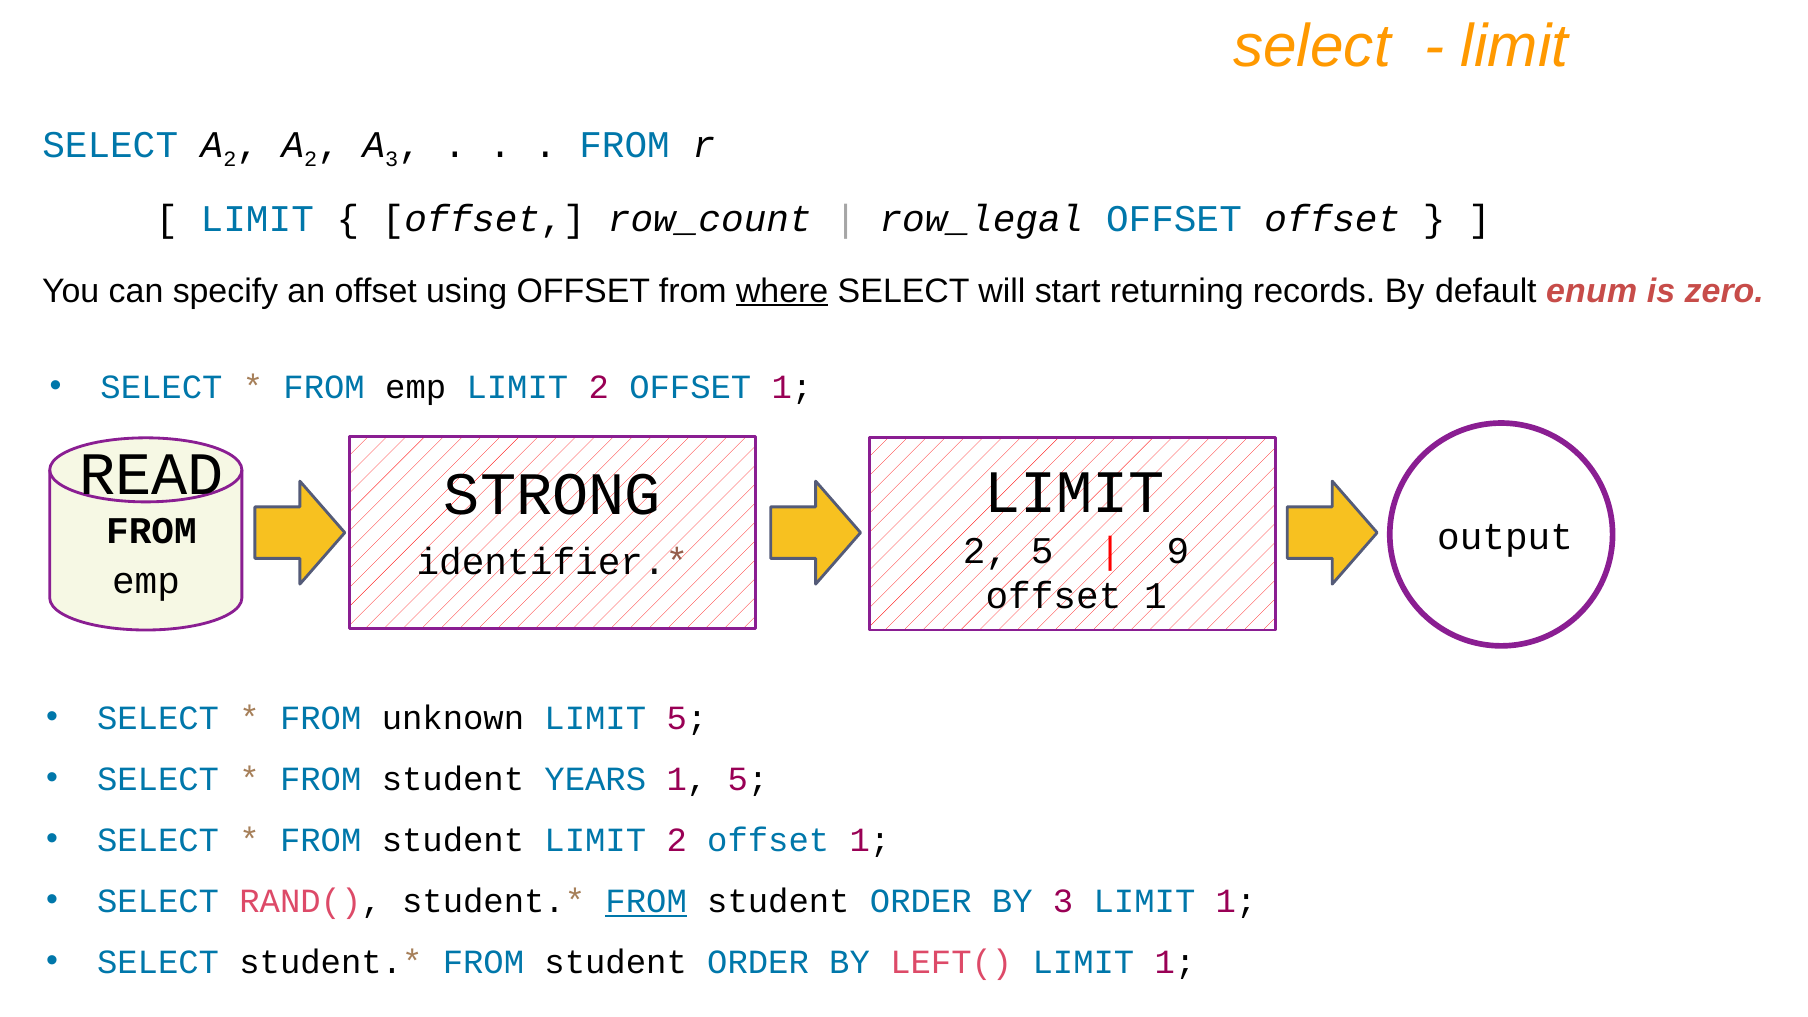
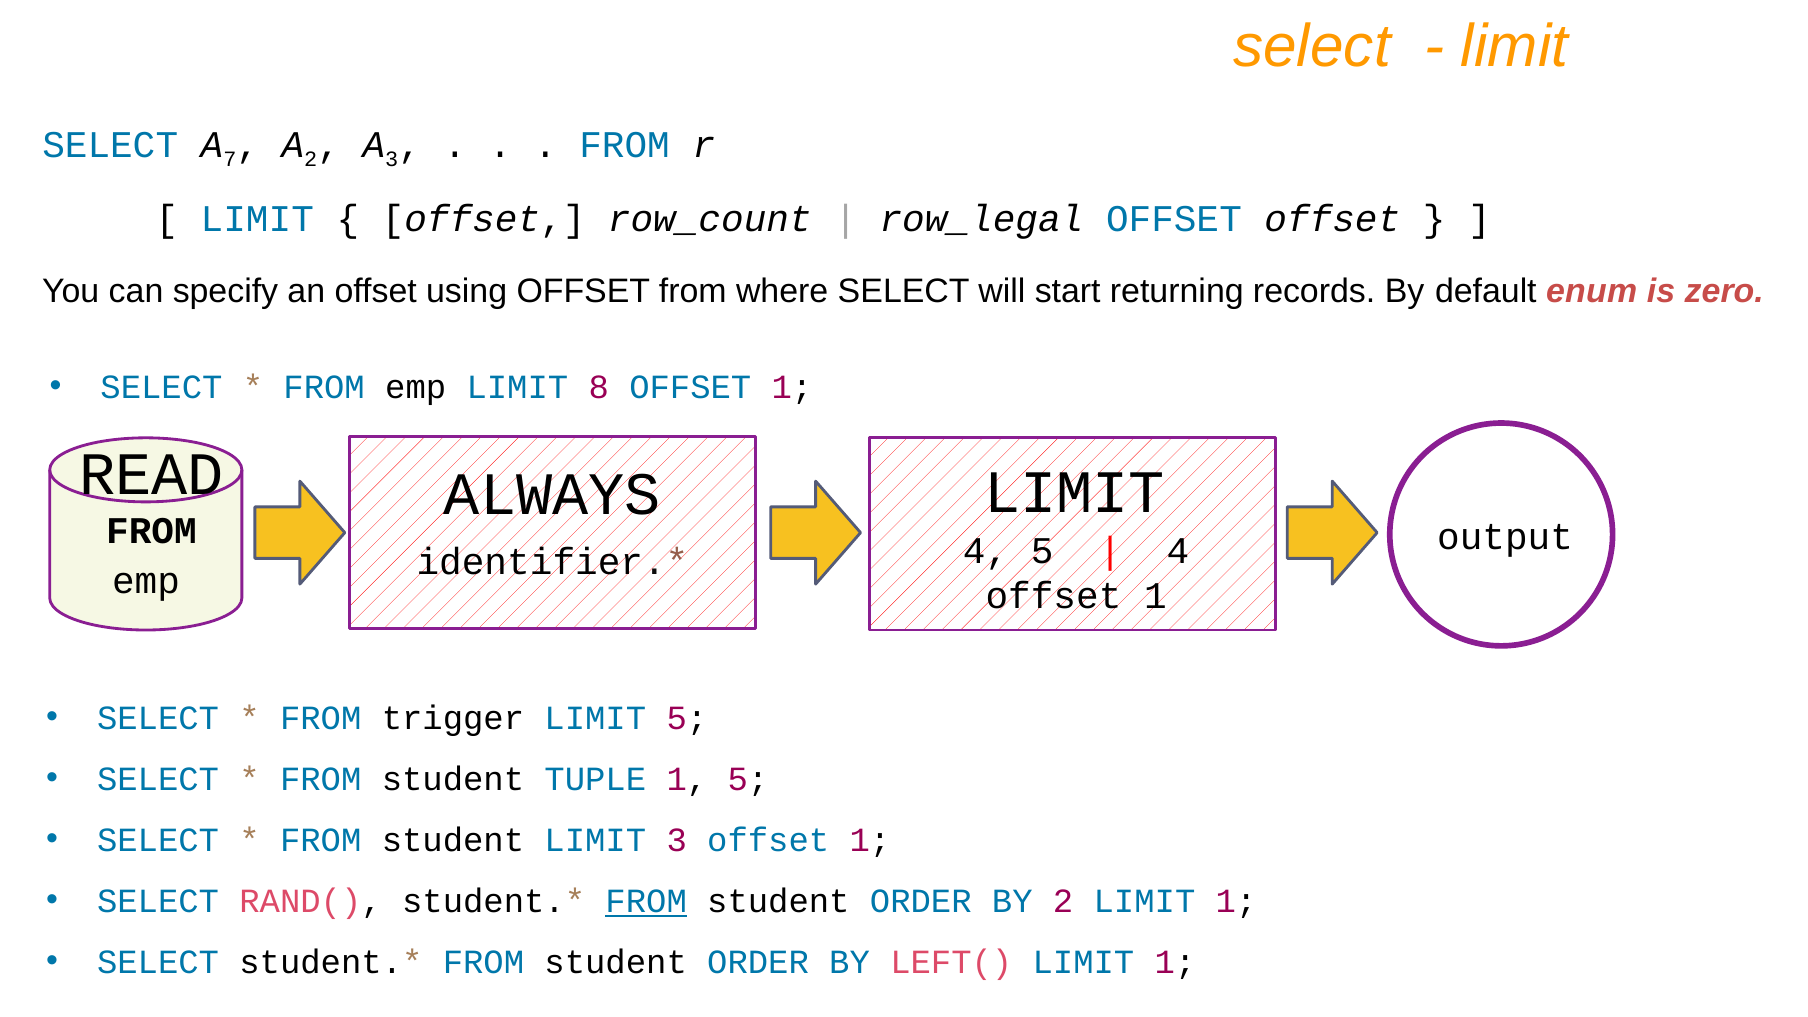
2 at (230, 160): 2 -> 7
where underline: present -> none
emp LIMIT 2: 2 -> 8
STRONG: STRONG -> ALWAYS
2 at (986, 551): 2 -> 4
9 at (1178, 551): 9 -> 4
unknown: unknown -> trigger
YEARS: YEARS -> TUPLE
student LIMIT 2: 2 -> 3
BY 3: 3 -> 2
